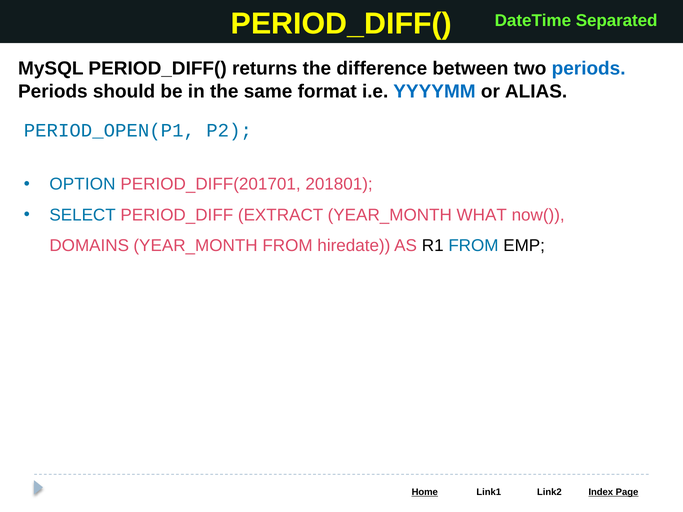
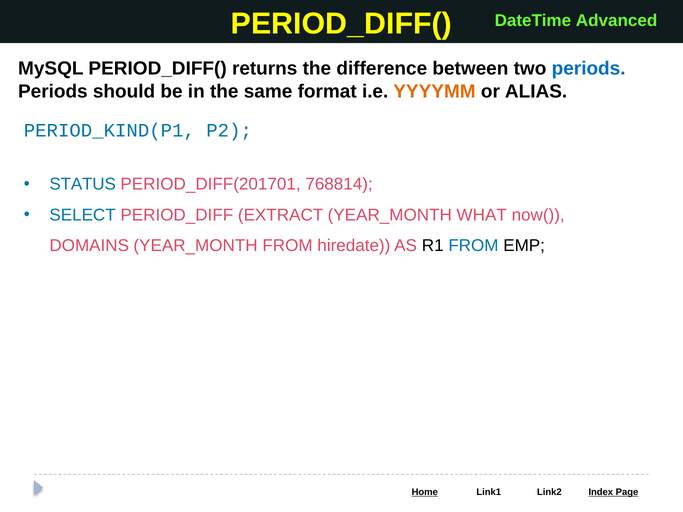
Separated: Separated -> Advanced
YYYYMM colour: blue -> orange
PERIOD_OPEN(P1: PERIOD_OPEN(P1 -> PERIOD_KIND(P1
OPTION: OPTION -> STATUS
201801: 201801 -> 768814
